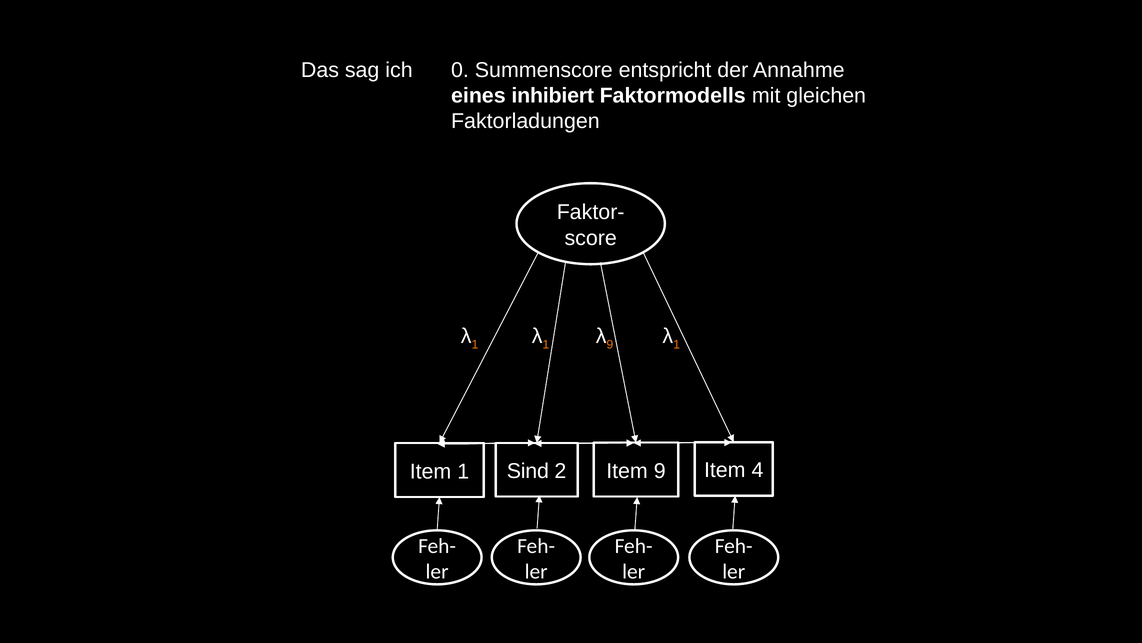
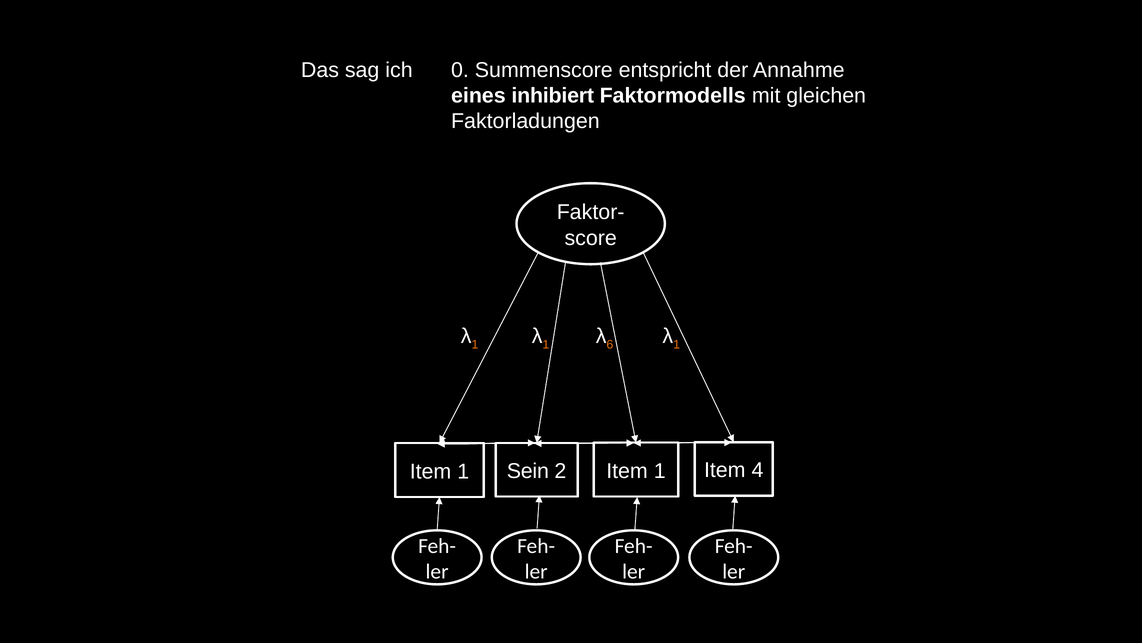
9 at (610, 344): 9 -> 6
Sind: Sind -> Sein
2 Item 9: 9 -> 1
